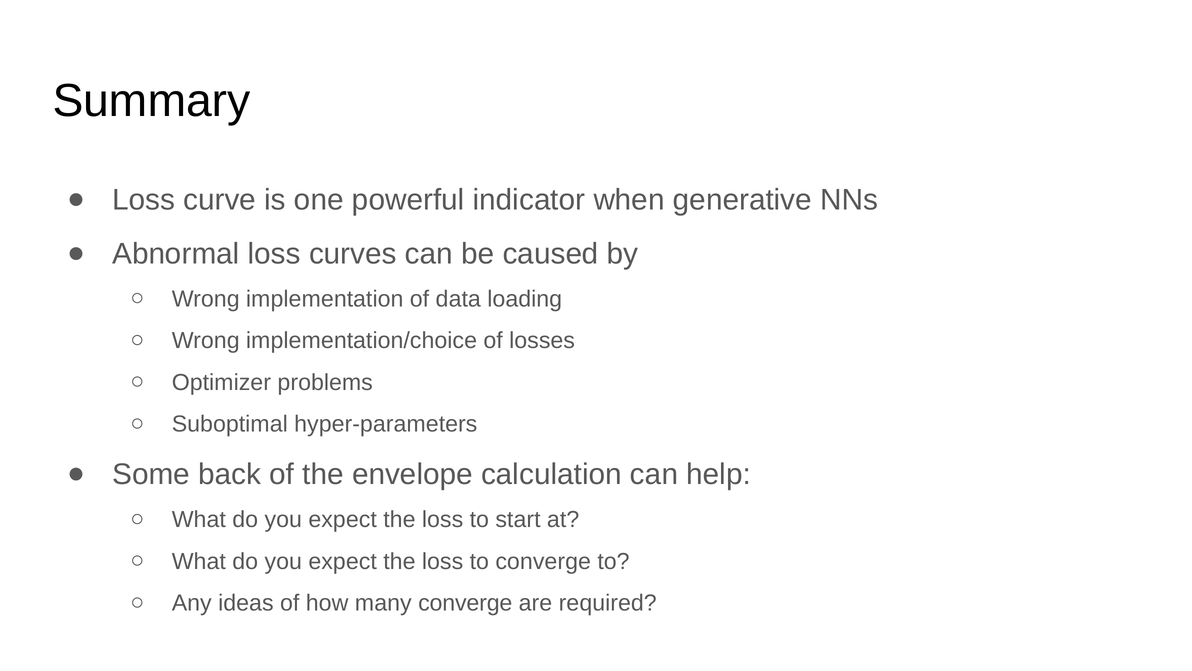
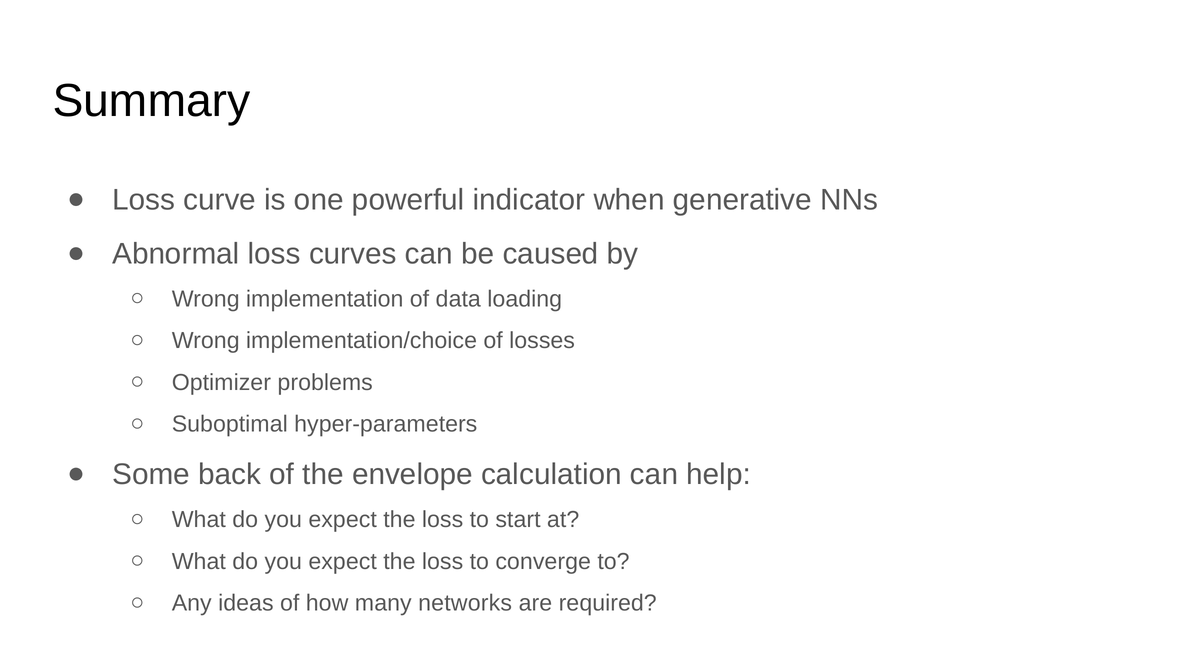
many converge: converge -> networks
